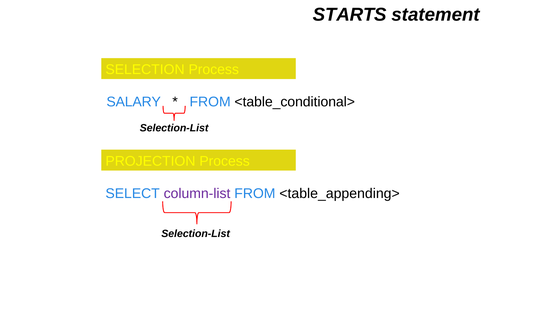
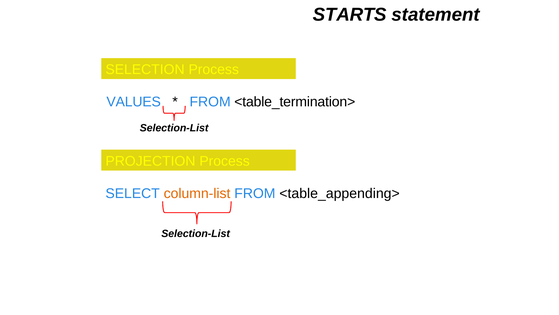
SALARY: SALARY -> VALUES
<table_conditional>: <table_conditional> -> <table_termination>
column-list colour: purple -> orange
